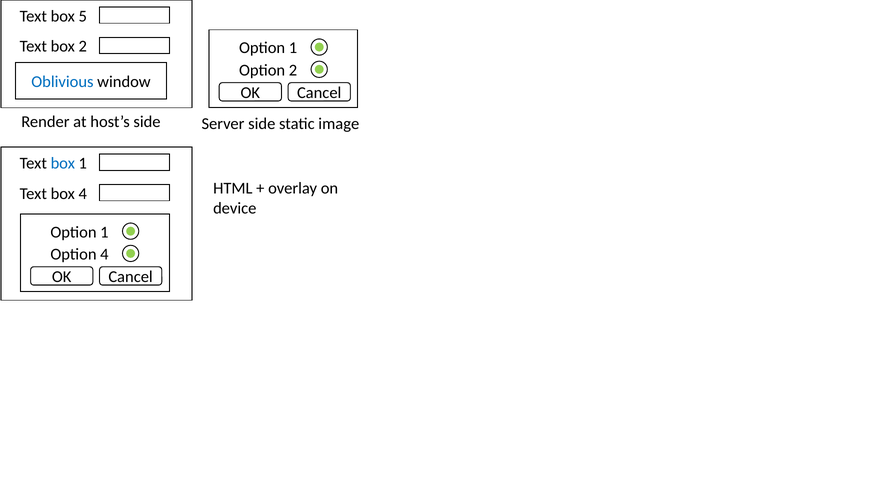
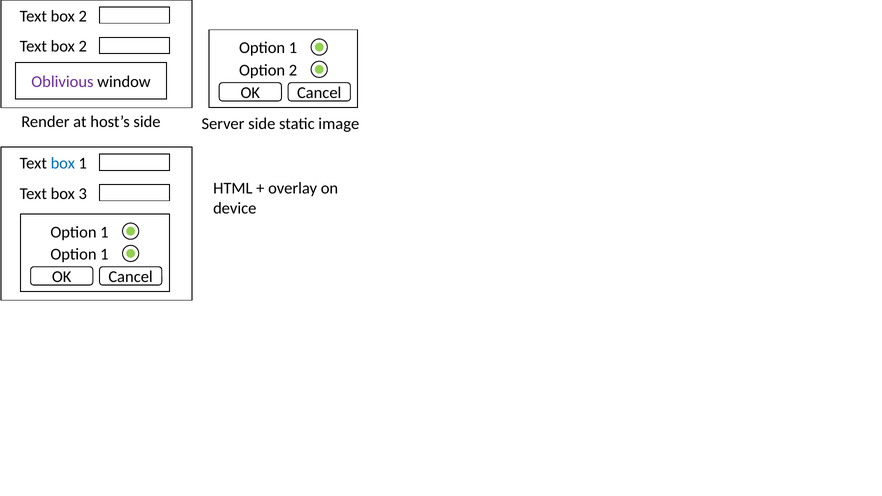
5 at (83, 16): 5 -> 2
Oblivious colour: blue -> purple
box 4: 4 -> 3
4 at (104, 254): 4 -> 1
